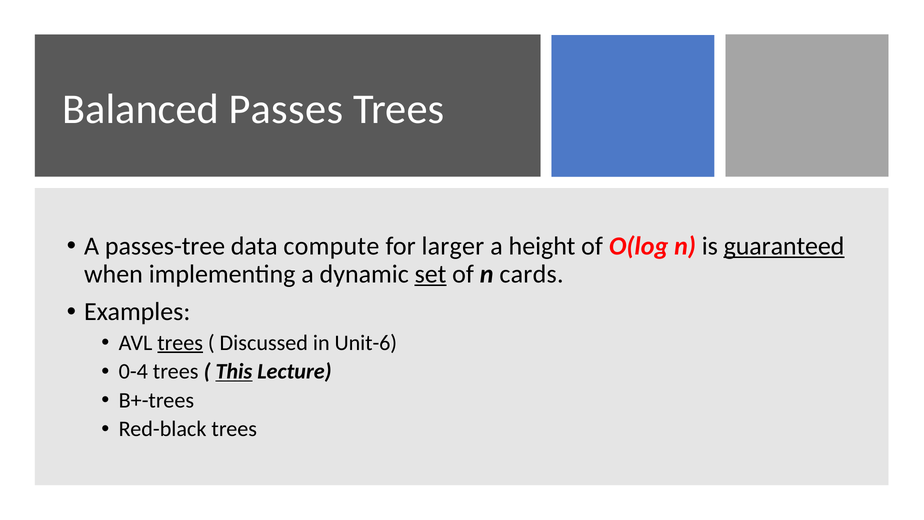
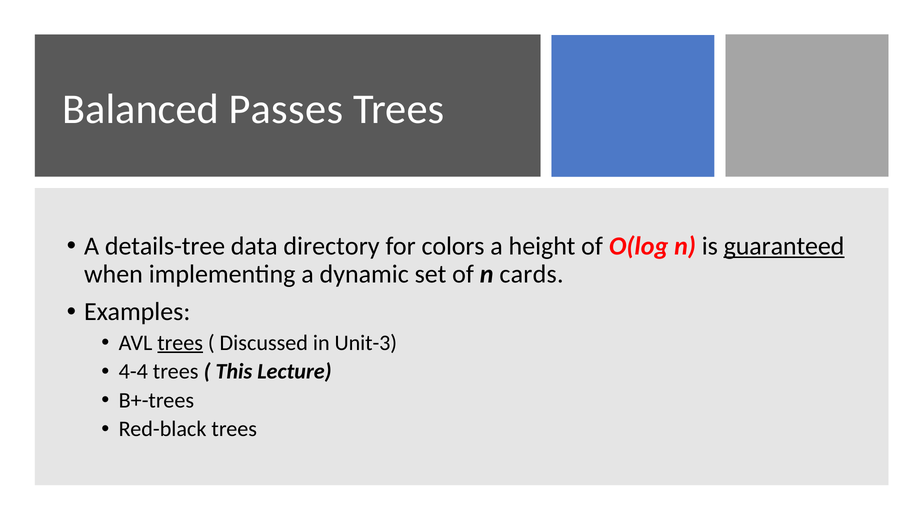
passes-tree: passes-tree -> details-tree
compute: compute -> directory
larger: larger -> colors
set underline: present -> none
Unit-6: Unit-6 -> Unit-3
0-4: 0-4 -> 4-4
This underline: present -> none
